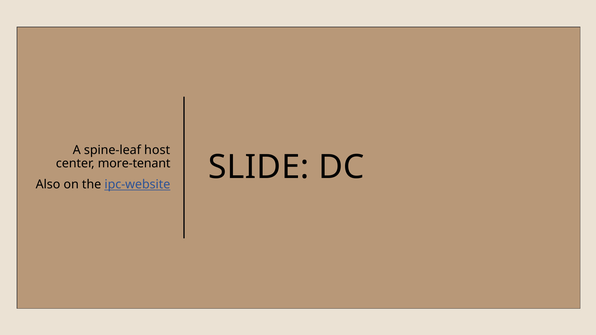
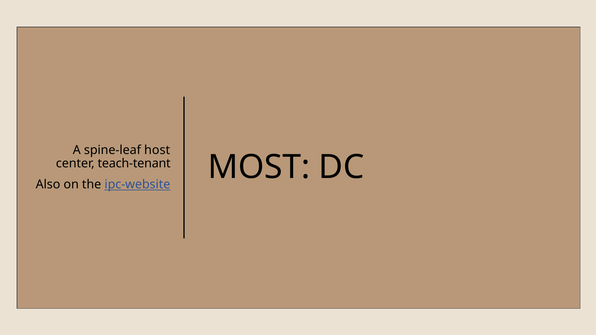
more-tenant: more-tenant -> teach-tenant
SLIDE: SLIDE -> MOST
